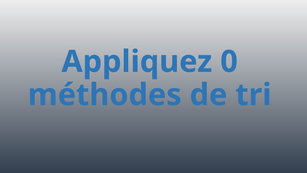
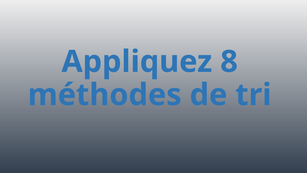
0: 0 -> 8
